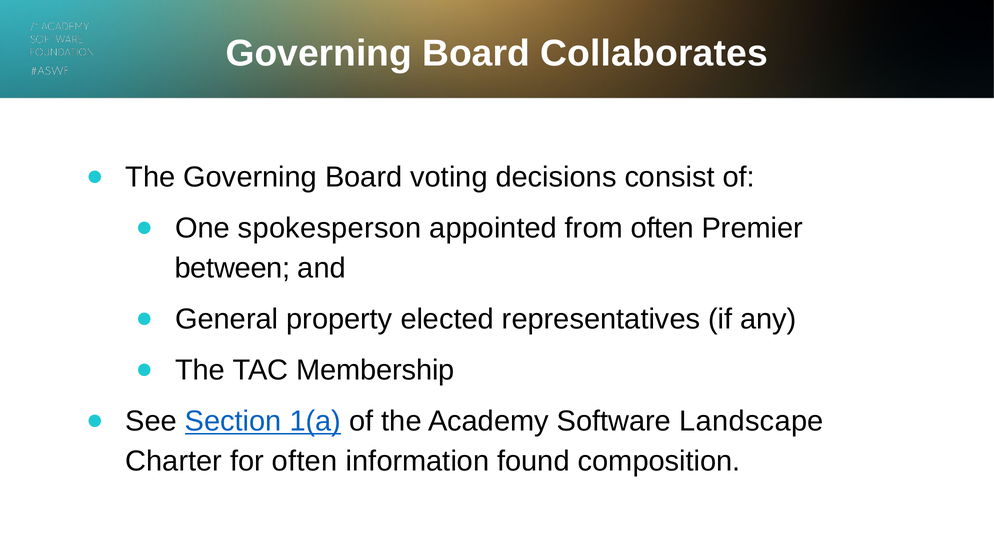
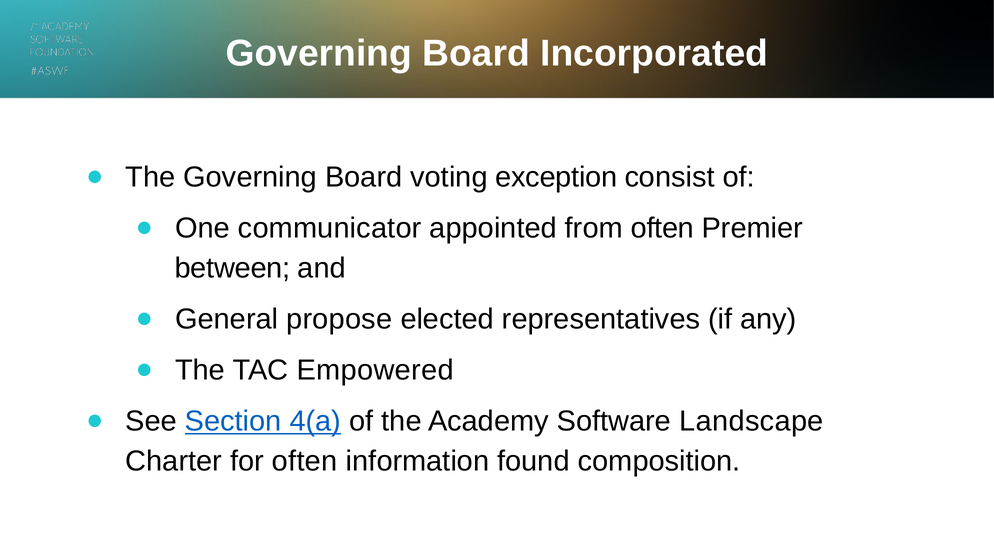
Collaborates: Collaborates -> Incorporated
decisions: decisions -> exception
spokesperson: spokesperson -> communicator
property: property -> propose
Membership: Membership -> Empowered
1(a: 1(a -> 4(a
